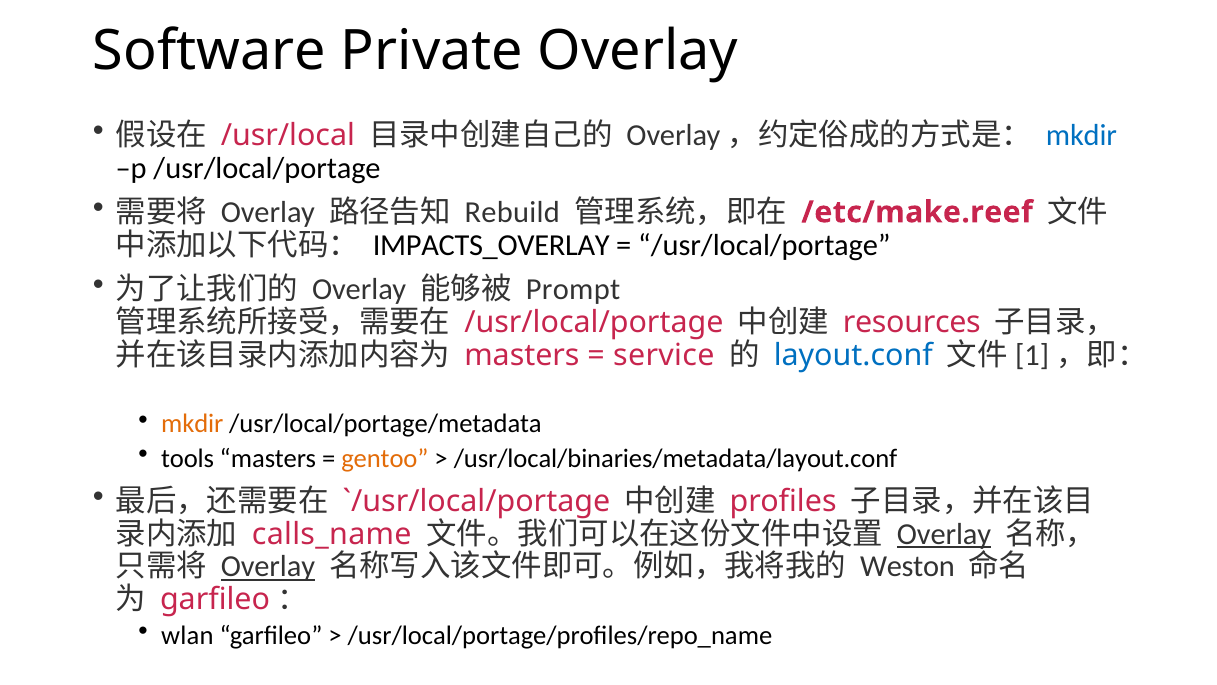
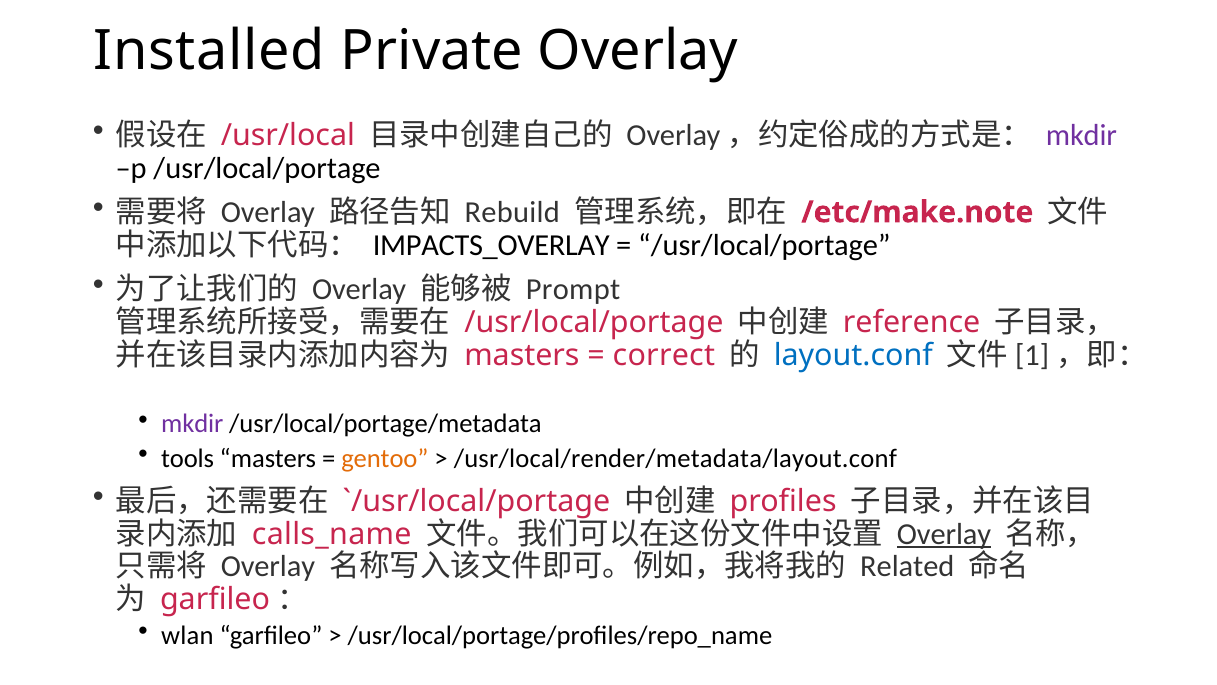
Software: Software -> Installed
mkdir at (1081, 135) colour: blue -> purple
/etc/make.reef: /etc/make.reef -> /etc/make.note
resources: resources -> reference
service: service -> correct
mkdir at (192, 424) colour: orange -> purple
/usr/local/binaries/metadata/layout.conf: /usr/local/binaries/metadata/layout.conf -> /usr/local/render/metadata/layout.conf
Overlay at (268, 567) underline: present -> none
Weston: Weston -> Related
